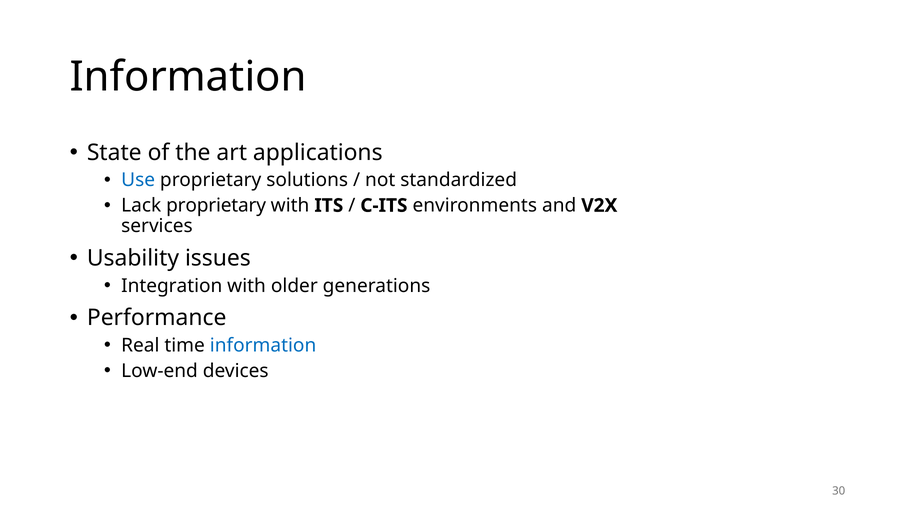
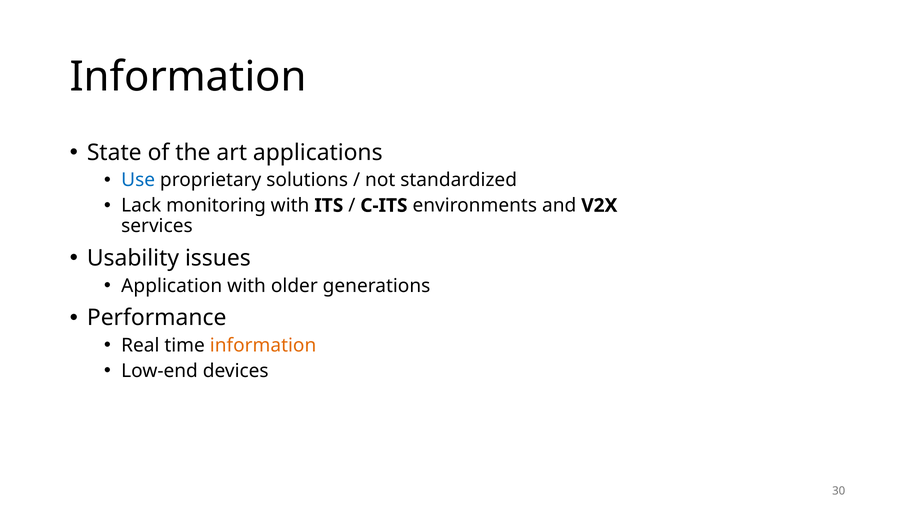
Lack proprietary: proprietary -> monitoring
Integration: Integration -> Application
information at (263, 345) colour: blue -> orange
